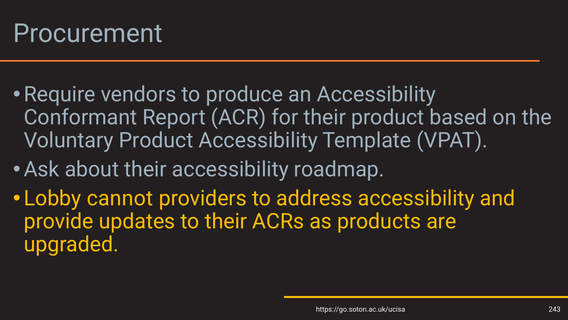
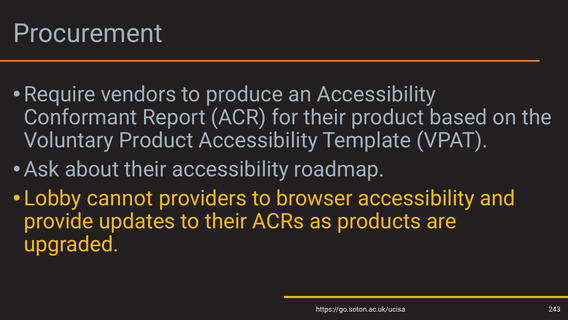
address: address -> browser
